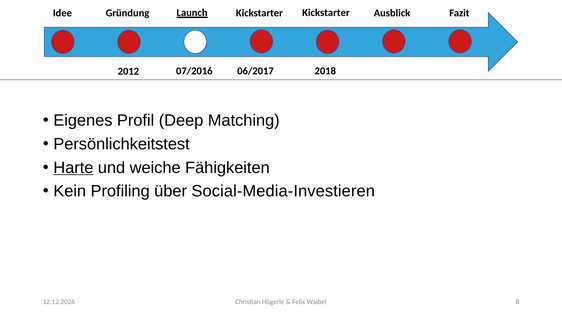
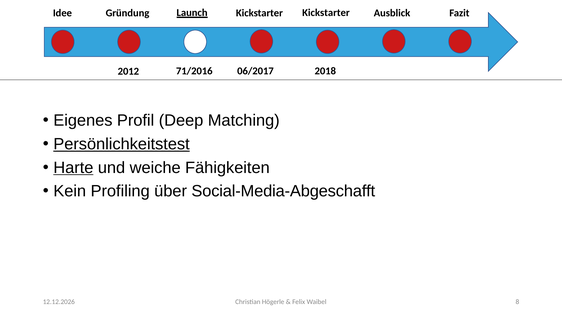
07/2016: 07/2016 -> 71/2016
Persönlichkeitstest underline: none -> present
Social-Media-Investieren: Social-Media-Investieren -> Social-Media-Abgeschafft
